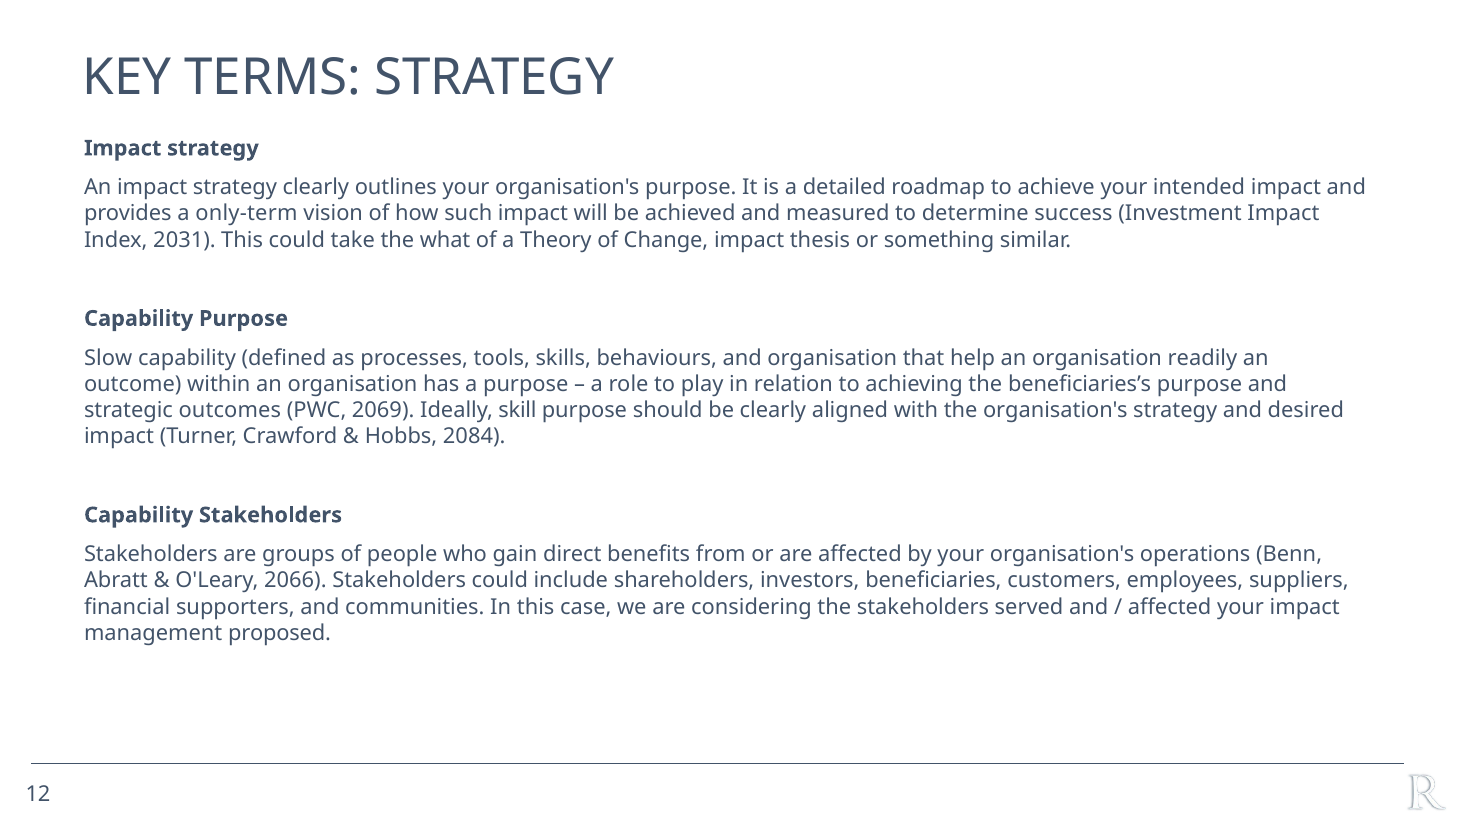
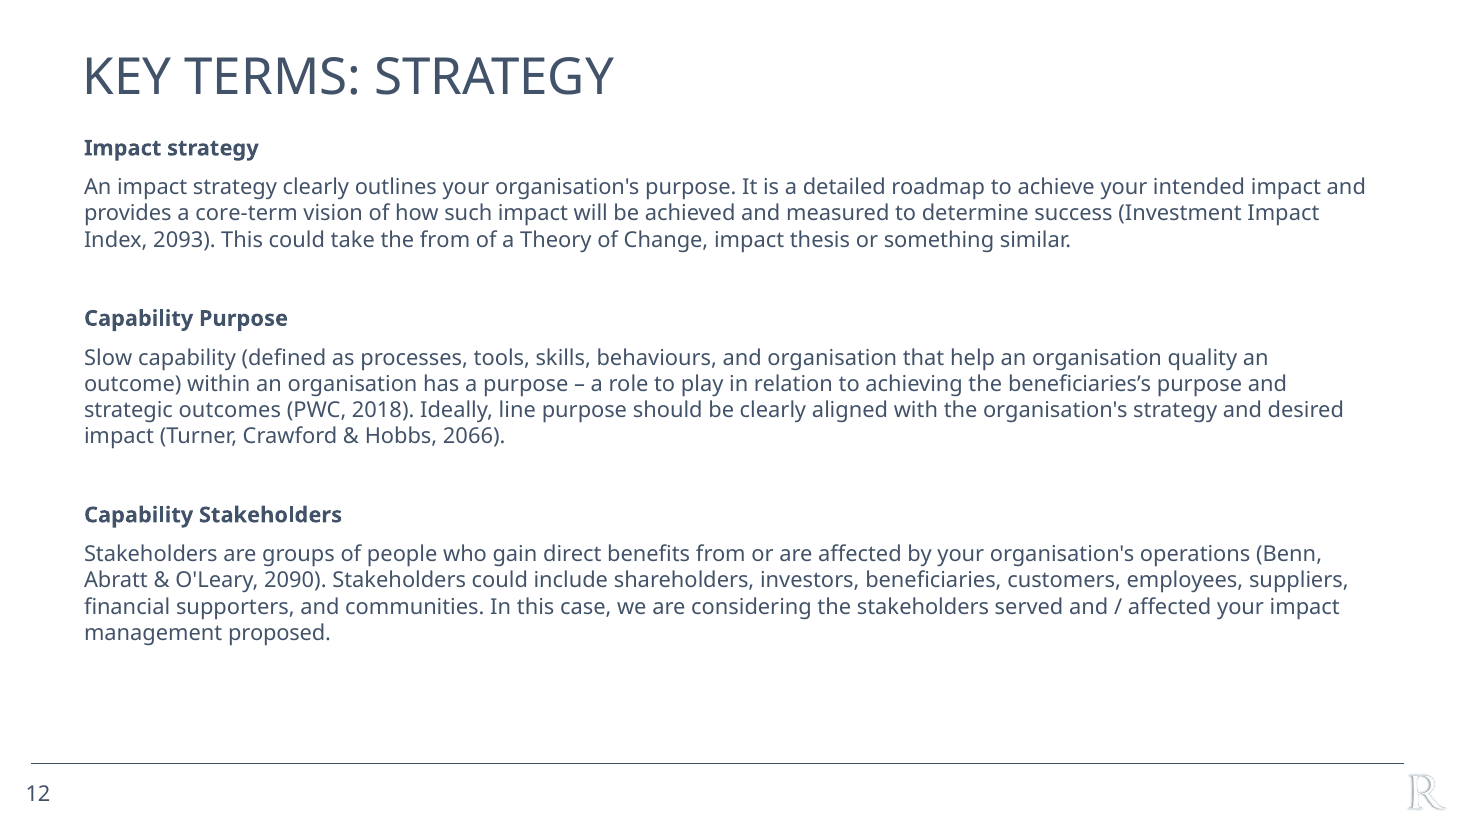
only-term: only-term -> core-term
2031: 2031 -> 2093
the what: what -> from
readily: readily -> quality
2069: 2069 -> 2018
skill: skill -> line
2084: 2084 -> 2066
2066: 2066 -> 2090
